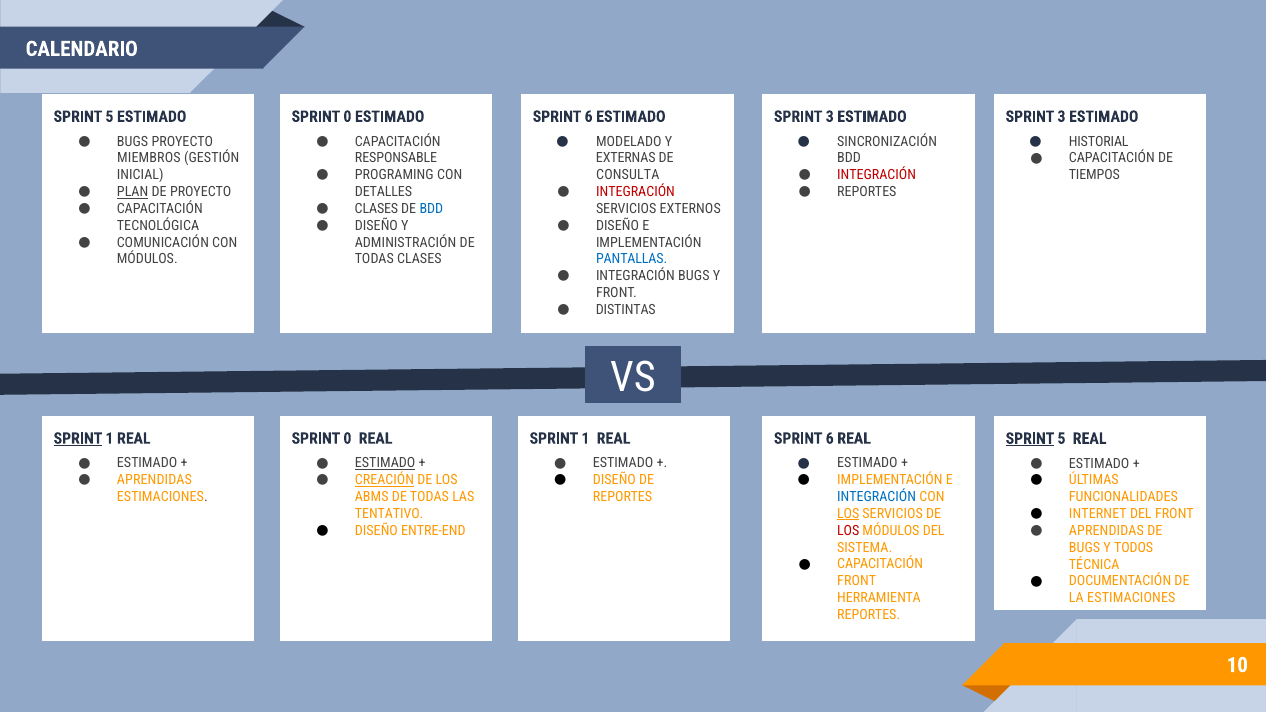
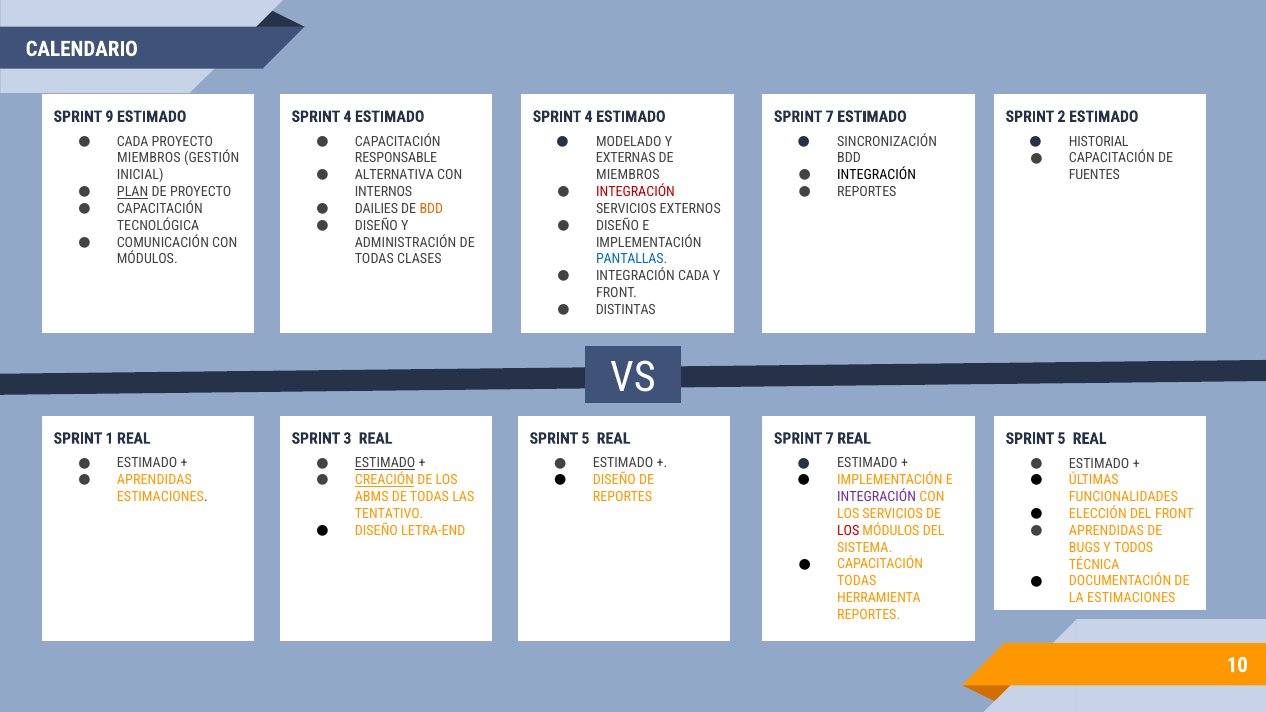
5 at (109, 117): 5 -> 9
0 at (347, 117): 0 -> 4
6 at (589, 117): 6 -> 4
3 at (830, 117): 3 -> 7
3 at (1061, 117): 3 -> 2
BUGS at (133, 141): BUGS -> CADA
PROGRAMING: PROGRAMING -> ALTERNATIVA
INTEGRACIÓN at (877, 175) colour: red -> black
CONSULTA at (628, 175): CONSULTA -> MIEMBROS
TIEMPOS: TIEMPOS -> FUENTES
DETALLES: DETALLES -> INTERNOS
CLASES at (376, 209): CLASES -> DAILIES
BDD at (431, 209) colour: blue -> orange
INTEGRACIÓN BUGS: BUGS -> CADA
SPRINT at (78, 439) underline: present -> none
0 at (347, 439): 0 -> 3
1 at (585, 439): 1 -> 5
6 at (830, 439): 6 -> 7
SPRINT at (1030, 439) underline: present -> none
INTEGRACIÓN at (877, 497) colour: blue -> purple
INTERNET: INTERNET -> ELECCIÓN
LOS at (848, 514) underline: present -> none
ENTRE-END: ENTRE-END -> LETRA-END
FRONT at (857, 581): FRONT -> TODAS
